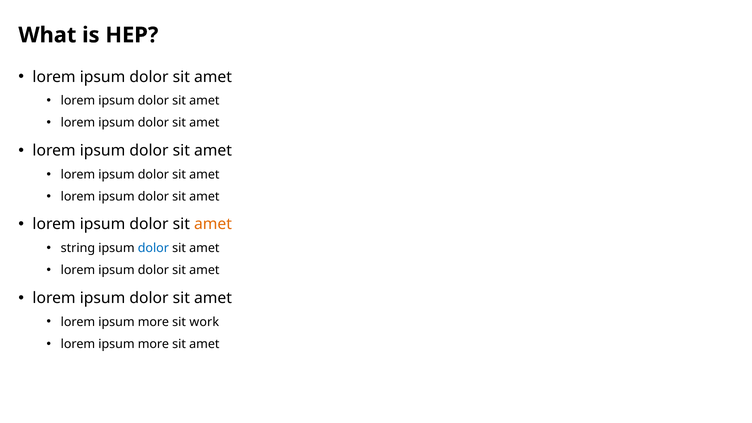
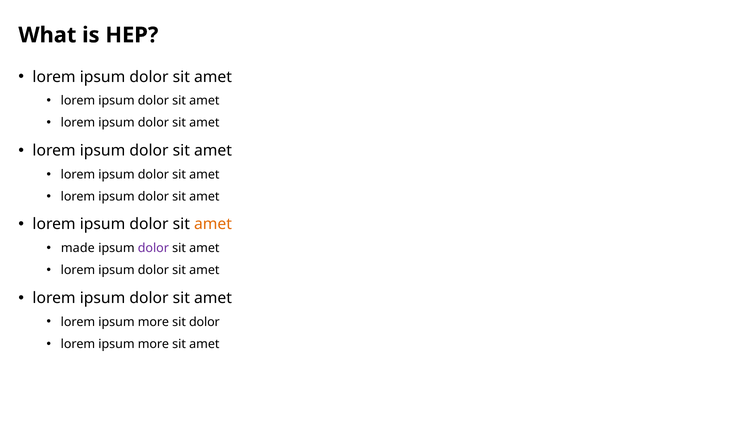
string: string -> made
dolor at (153, 248) colour: blue -> purple
sit work: work -> dolor
